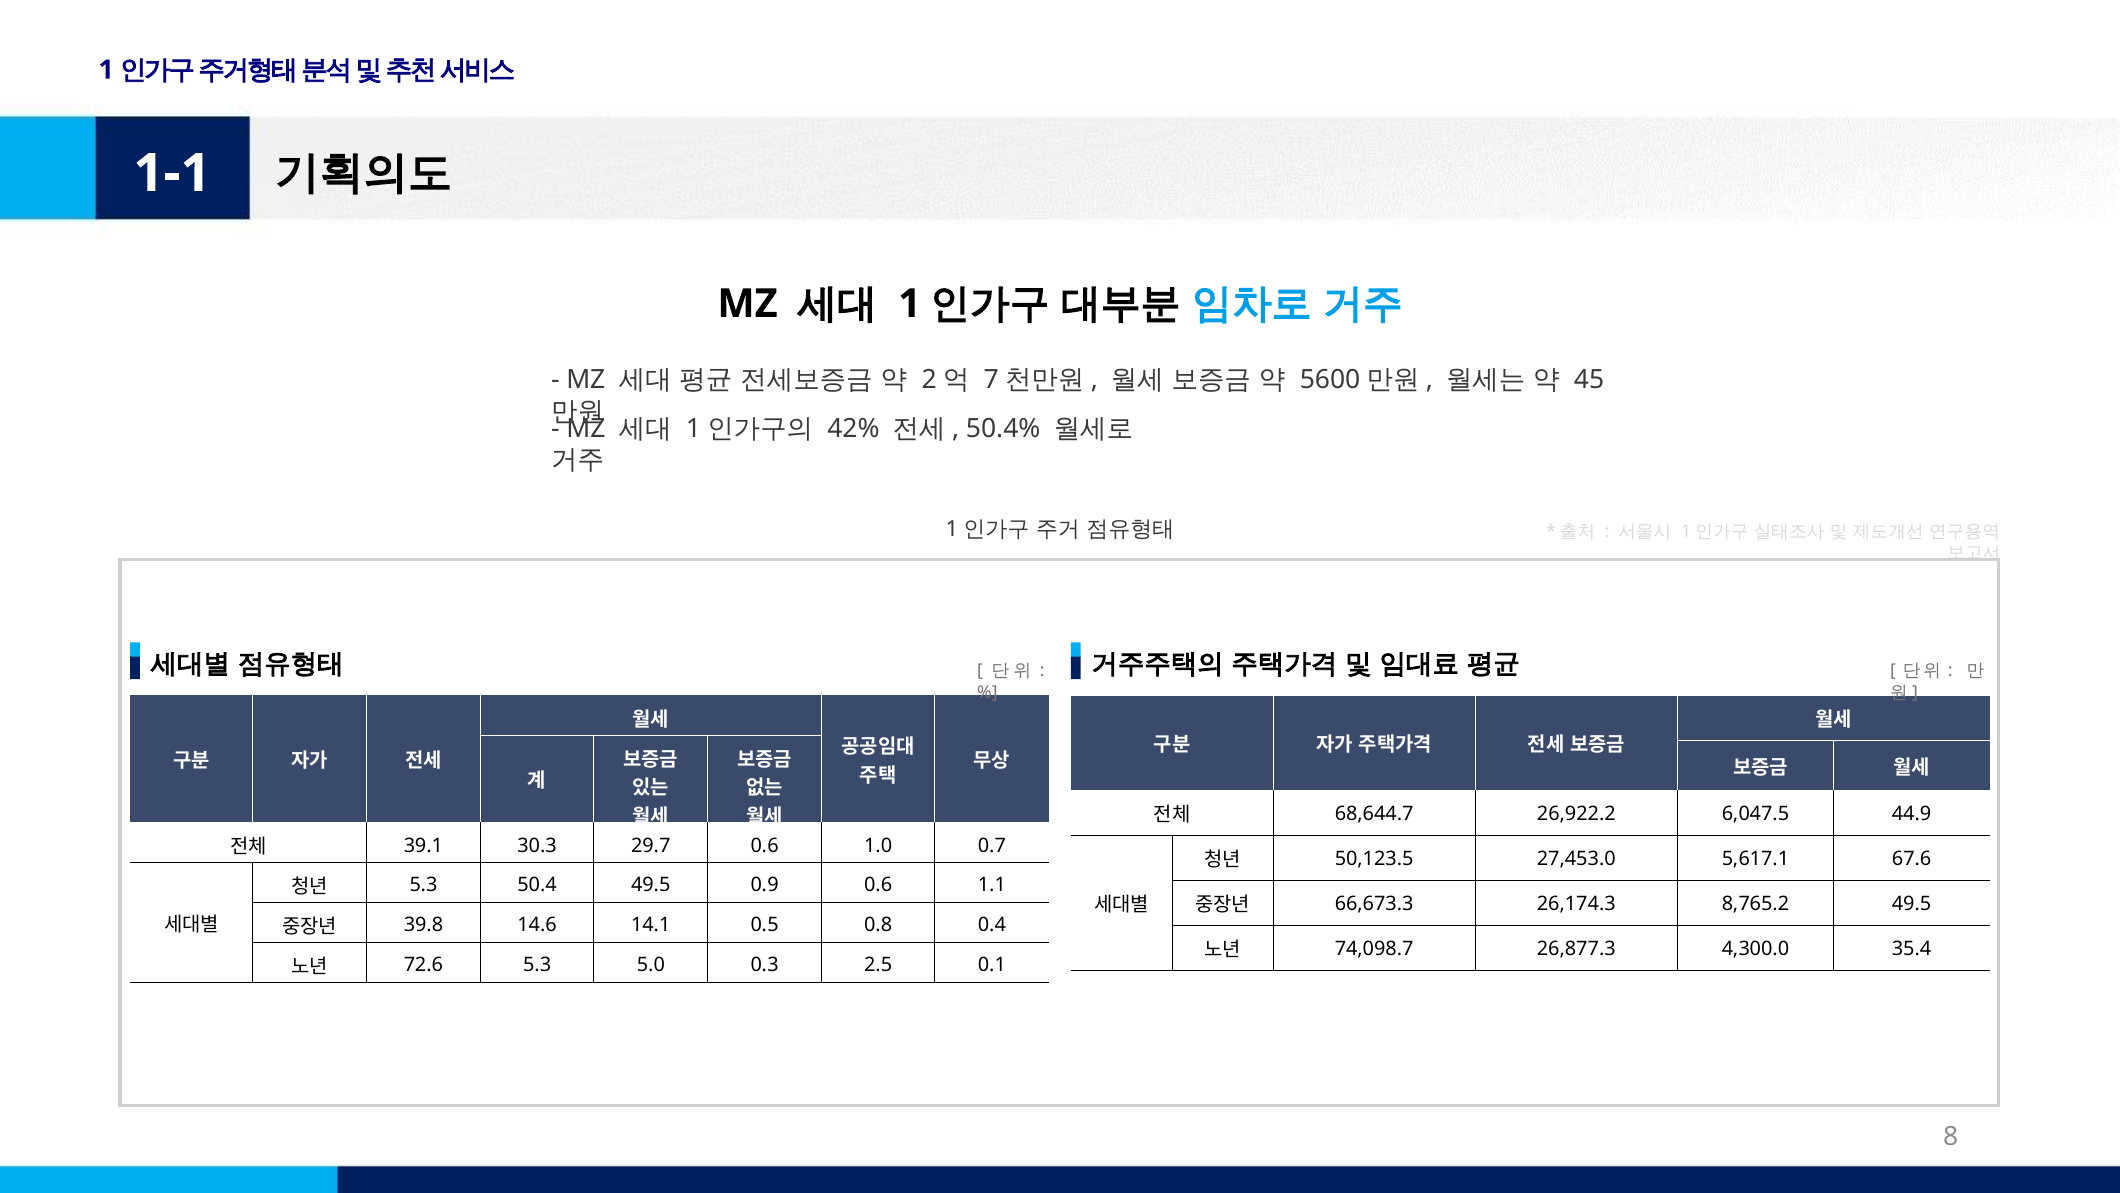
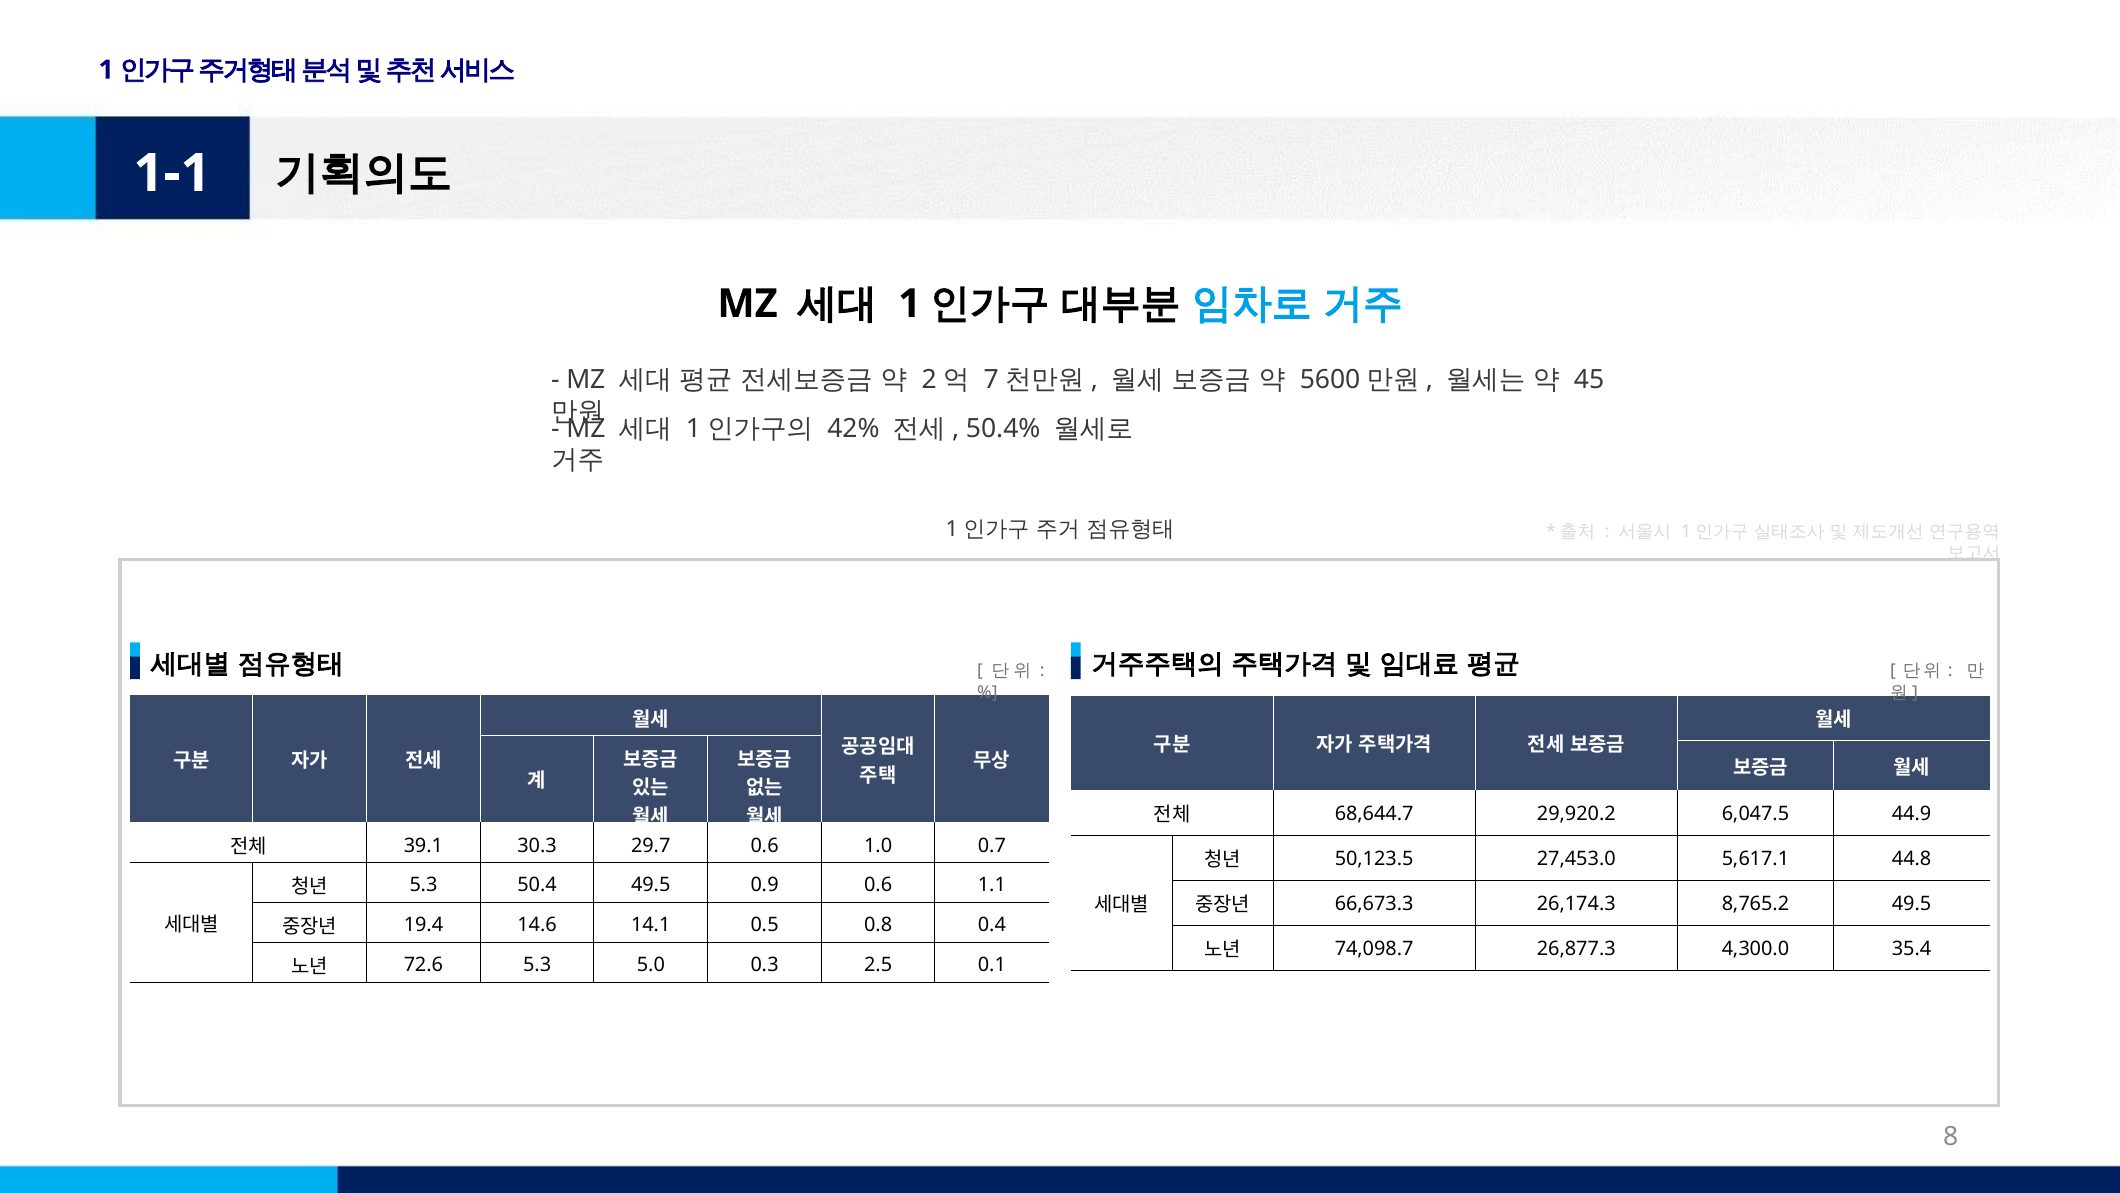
26,922.2: 26,922.2 -> 29,920.2
67.6: 67.6 -> 44.8
39.8: 39.8 -> 19.4
